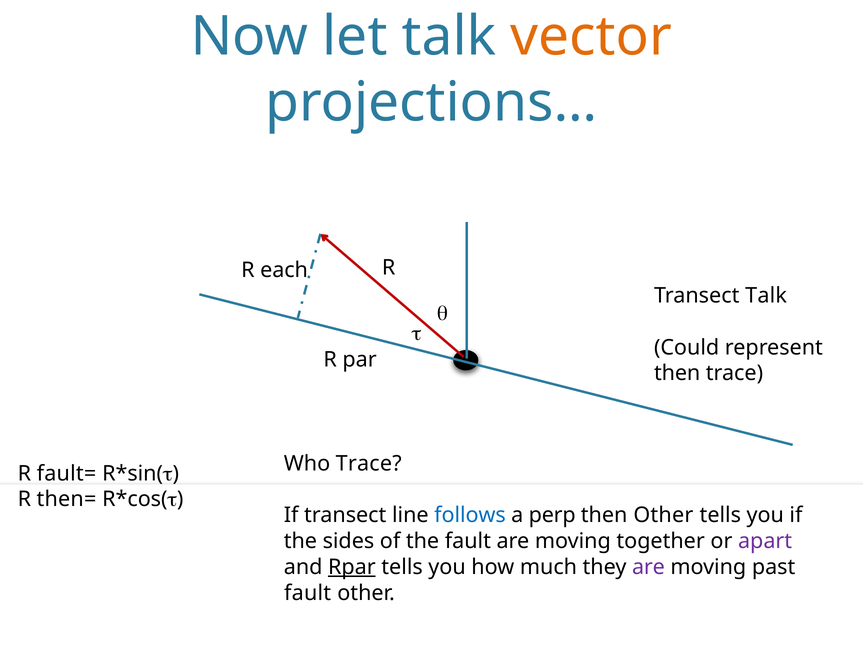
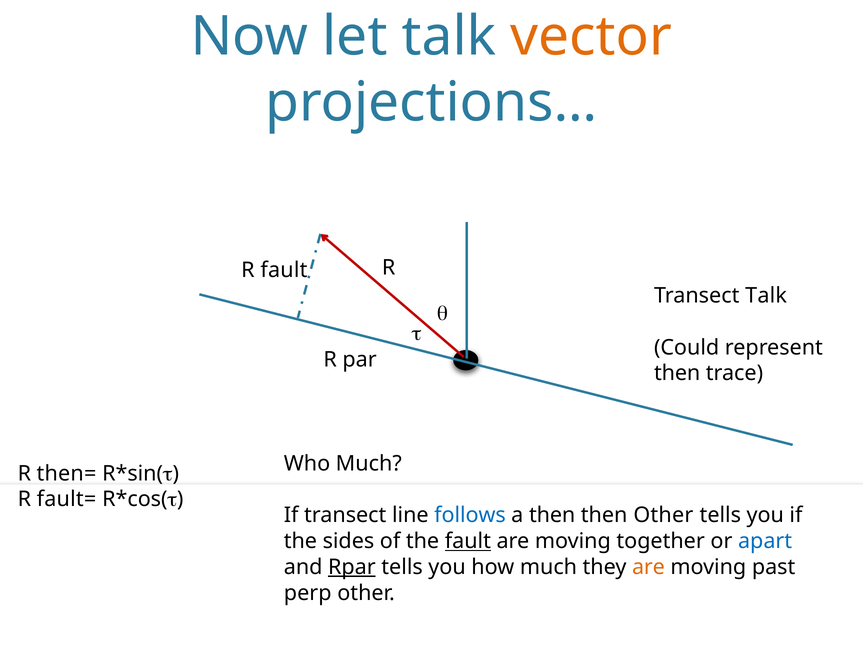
R each: each -> fault
Who Trace: Trace -> Much
fault=: fault= -> then=
then=: then= -> fault=
a perp: perp -> then
fault at (468, 541) underline: none -> present
apart colour: purple -> blue
are at (648, 567) colour: purple -> orange
fault at (308, 593): fault -> perp
